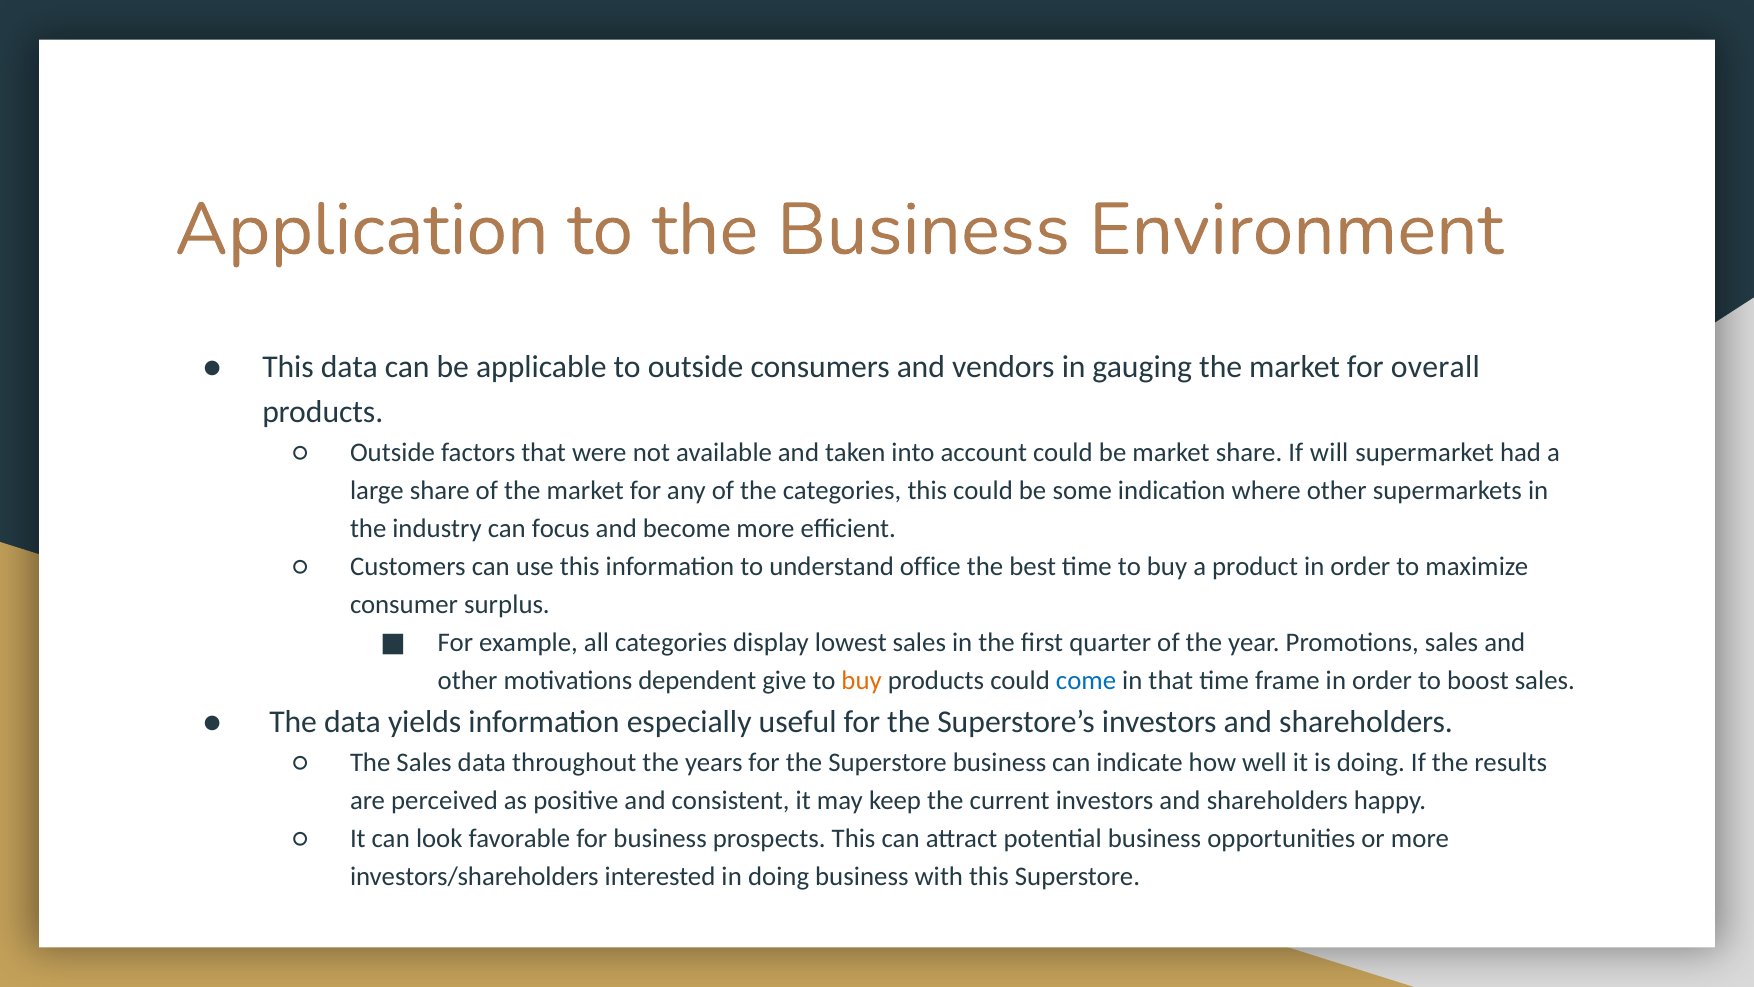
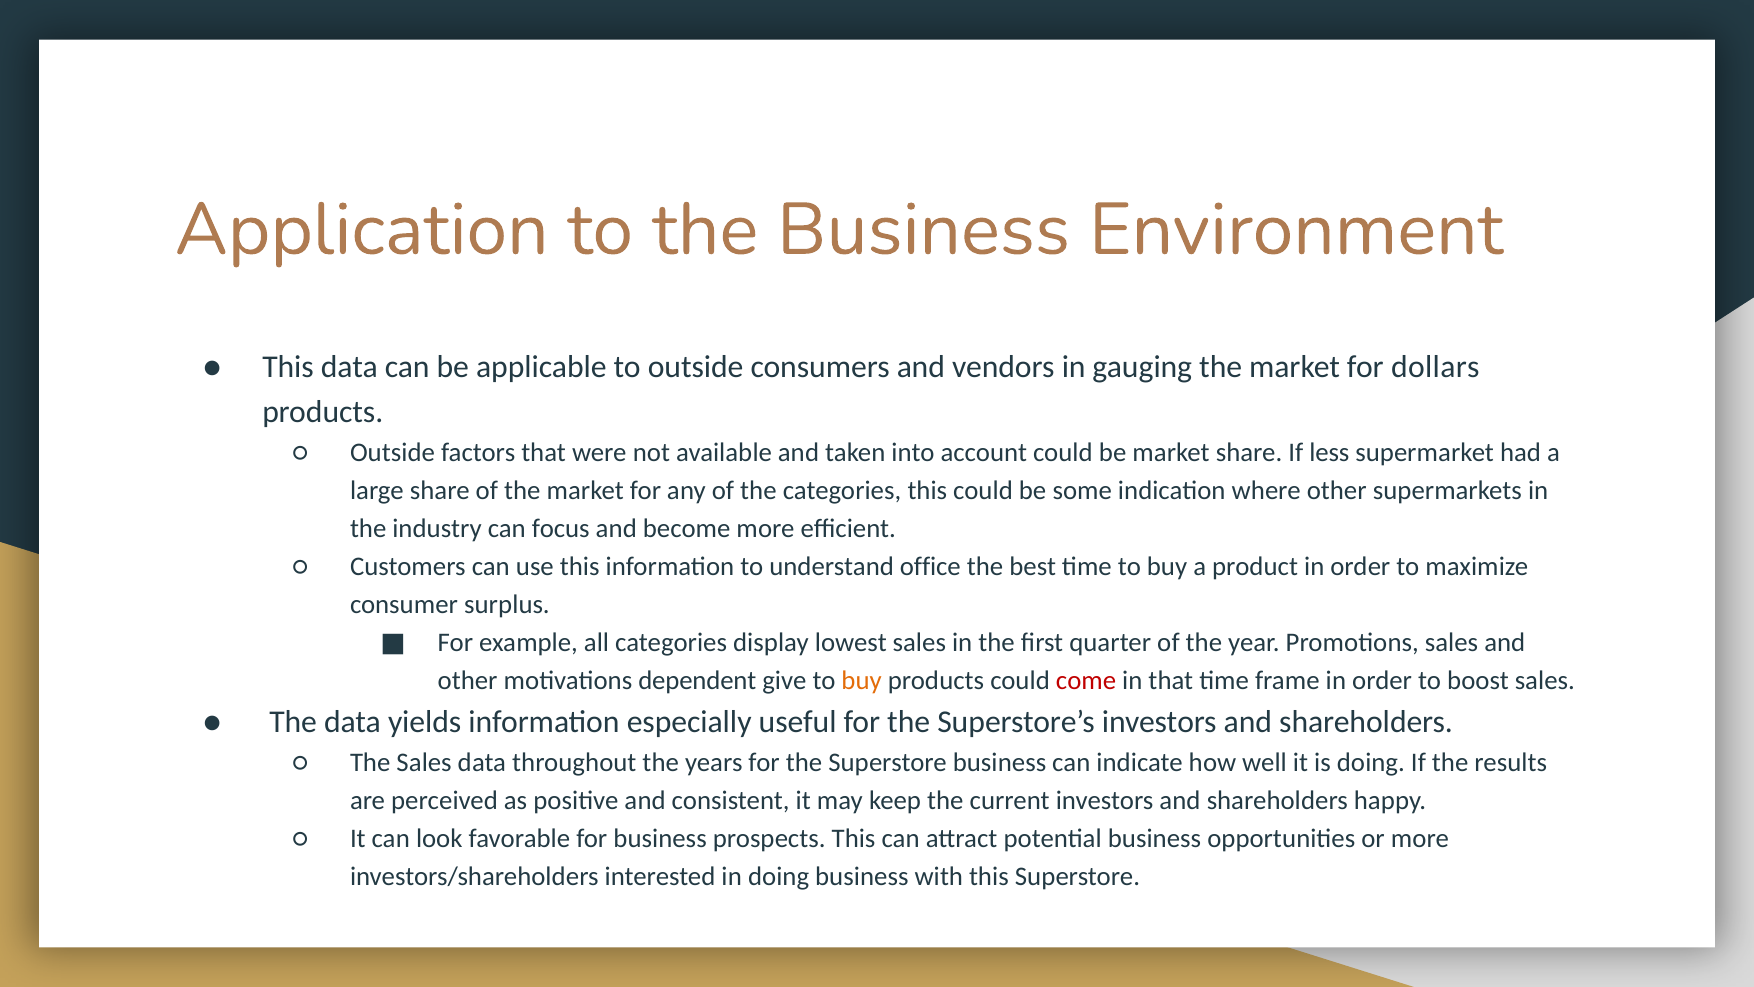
overall: overall -> dollars
will: will -> less
come colour: blue -> red
